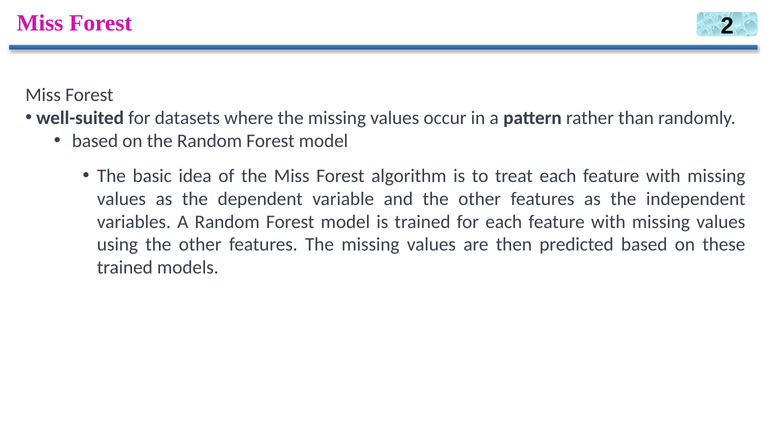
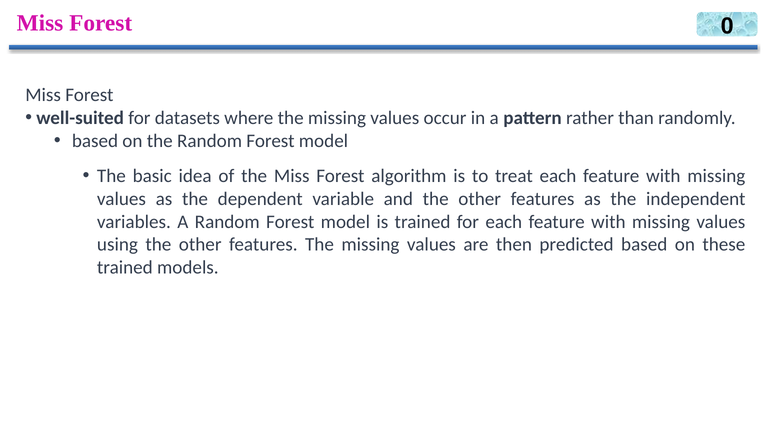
2: 2 -> 0
